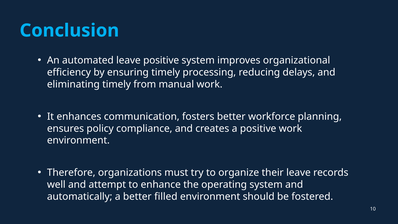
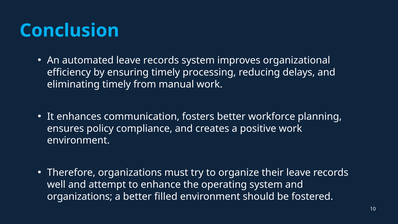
automated leave positive: positive -> records
automatically at (80, 196): automatically -> organizations
